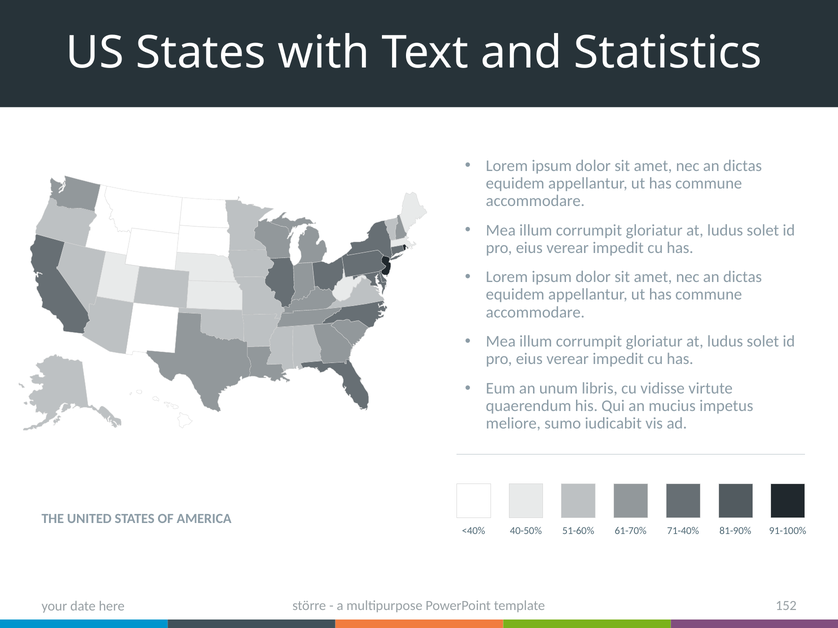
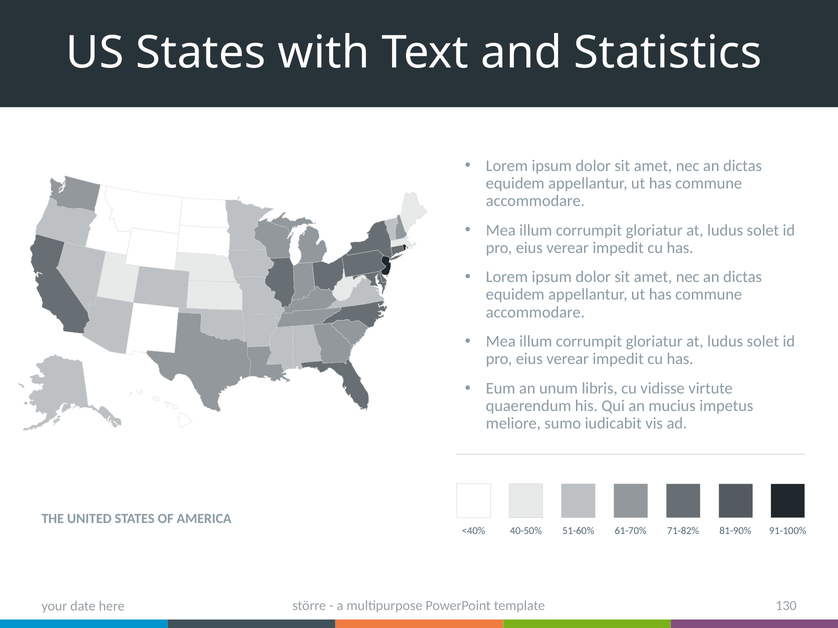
71-40%: 71-40% -> 71-82%
152: 152 -> 130
